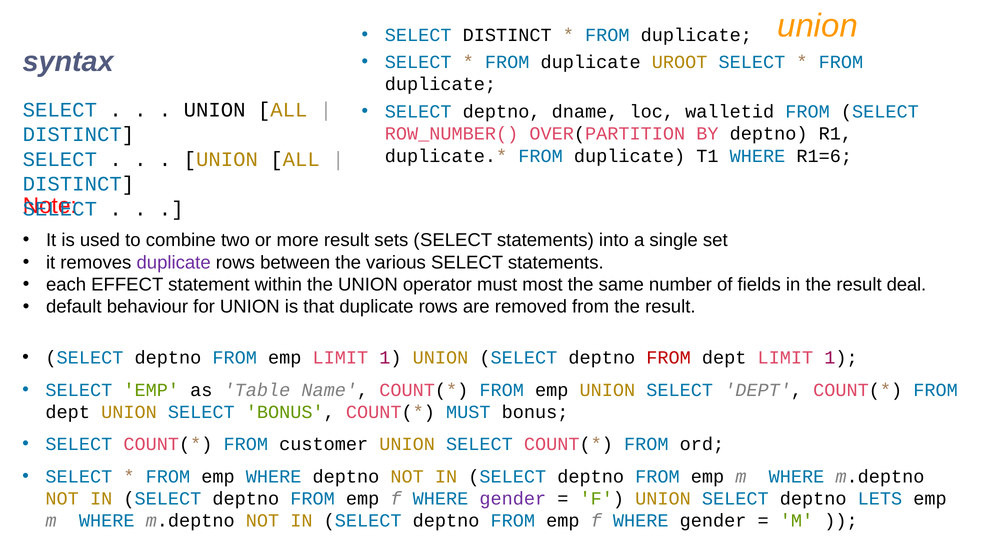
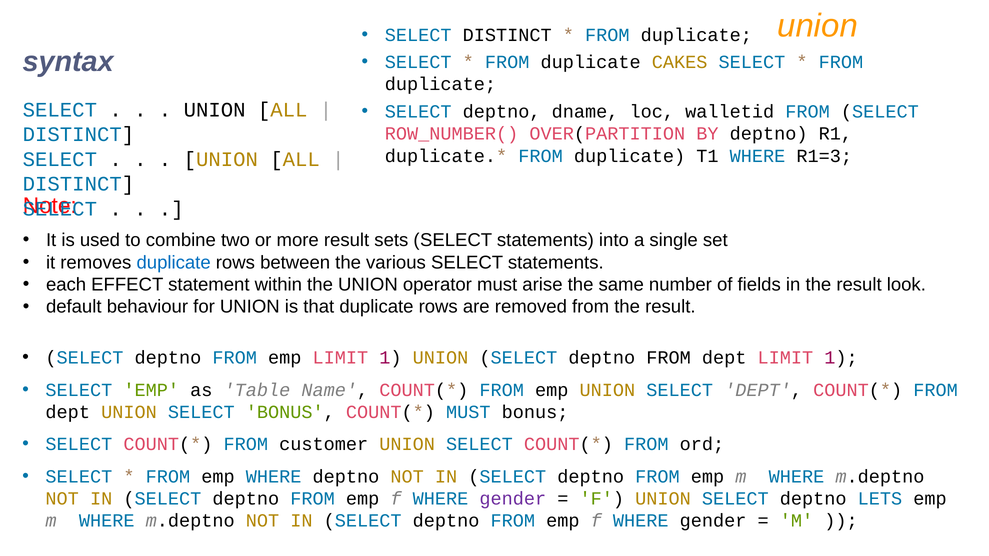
UROOT: UROOT -> CAKES
R1=6: R1=6 -> R1=3
duplicate at (174, 263) colour: purple -> blue
most: most -> arise
deal: deal -> look
FROM at (669, 358) colour: red -> black
